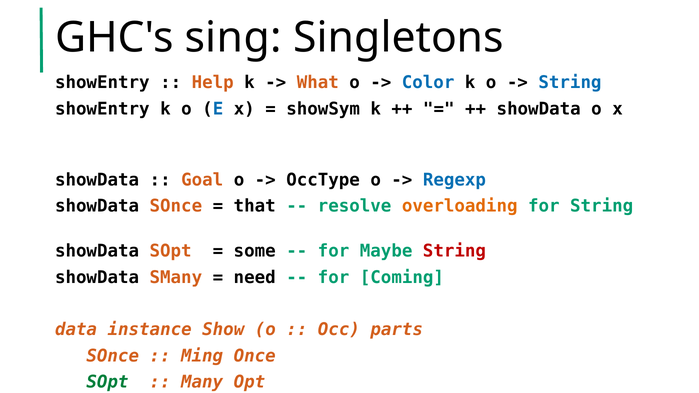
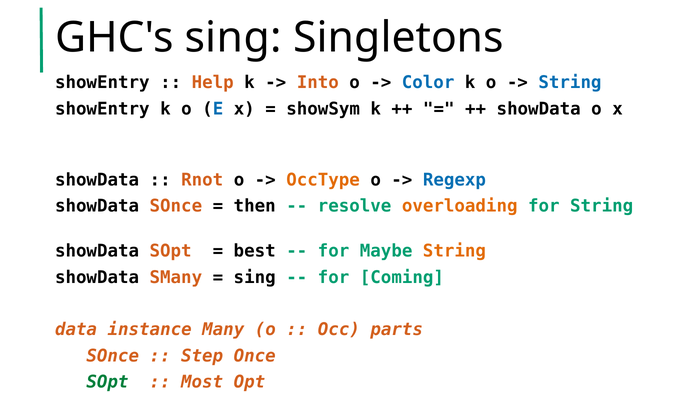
What: What -> Into
Goal: Goal -> Rnot
OccType colour: black -> orange
that: that -> then
some: some -> best
String at (454, 251) colour: red -> orange
need at (255, 278): need -> sing
instance Show: Show -> Many
Ming: Ming -> Step
Many at (202, 382): Many -> Most
